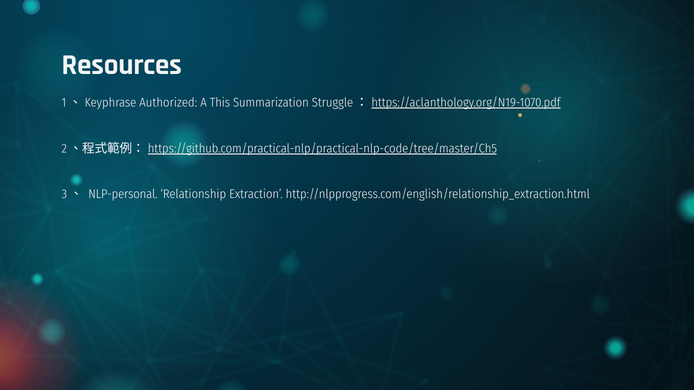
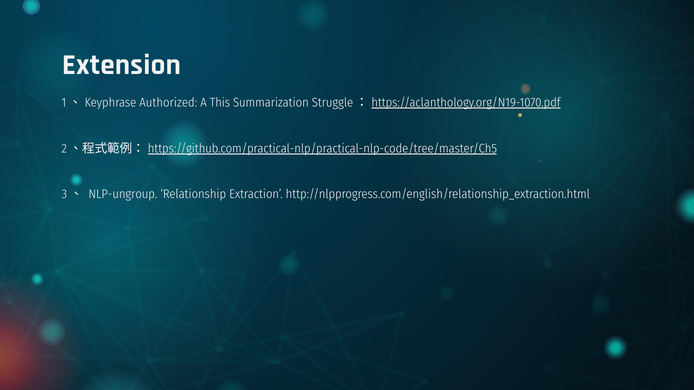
Resources: Resources -> Extension
NLP-personal: NLP-personal -> NLP-ungroup
